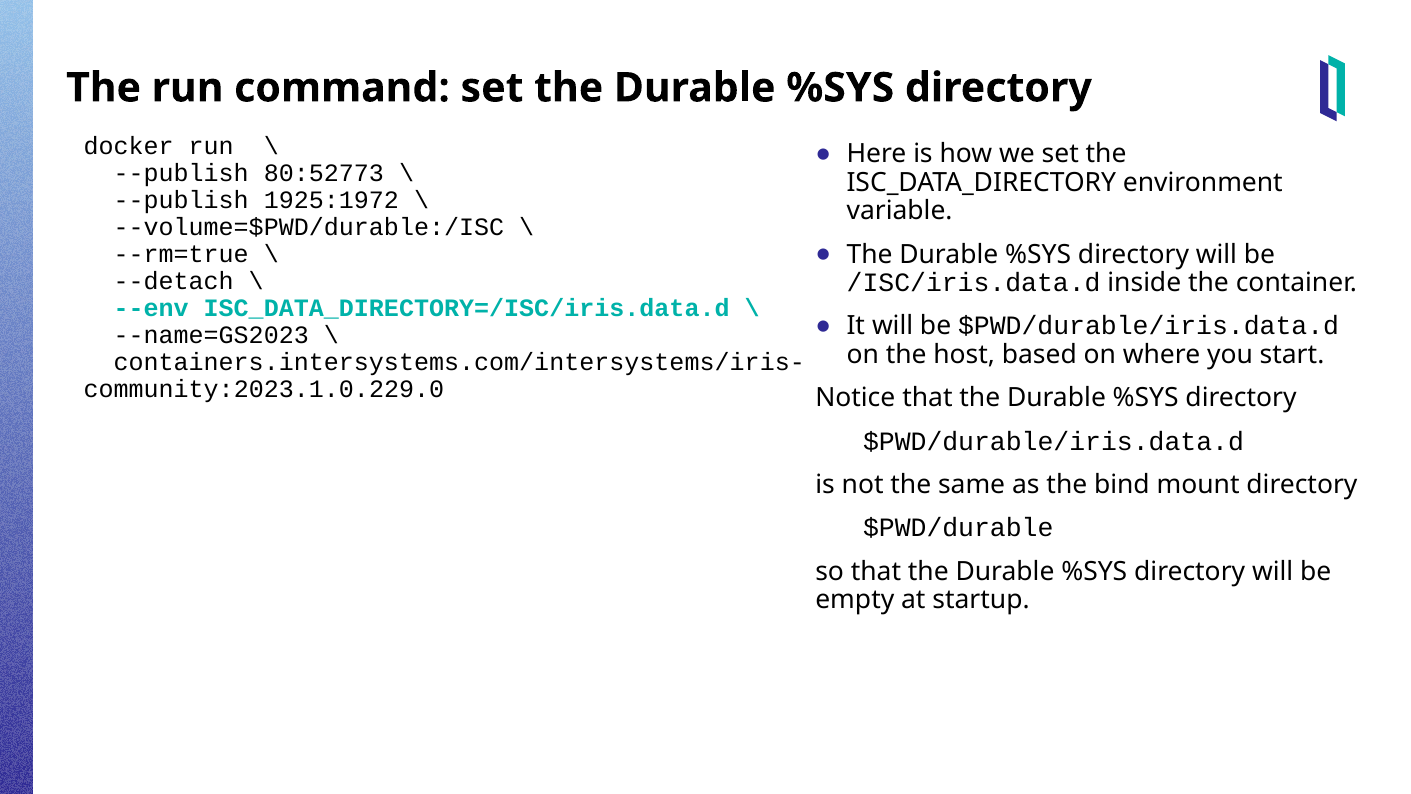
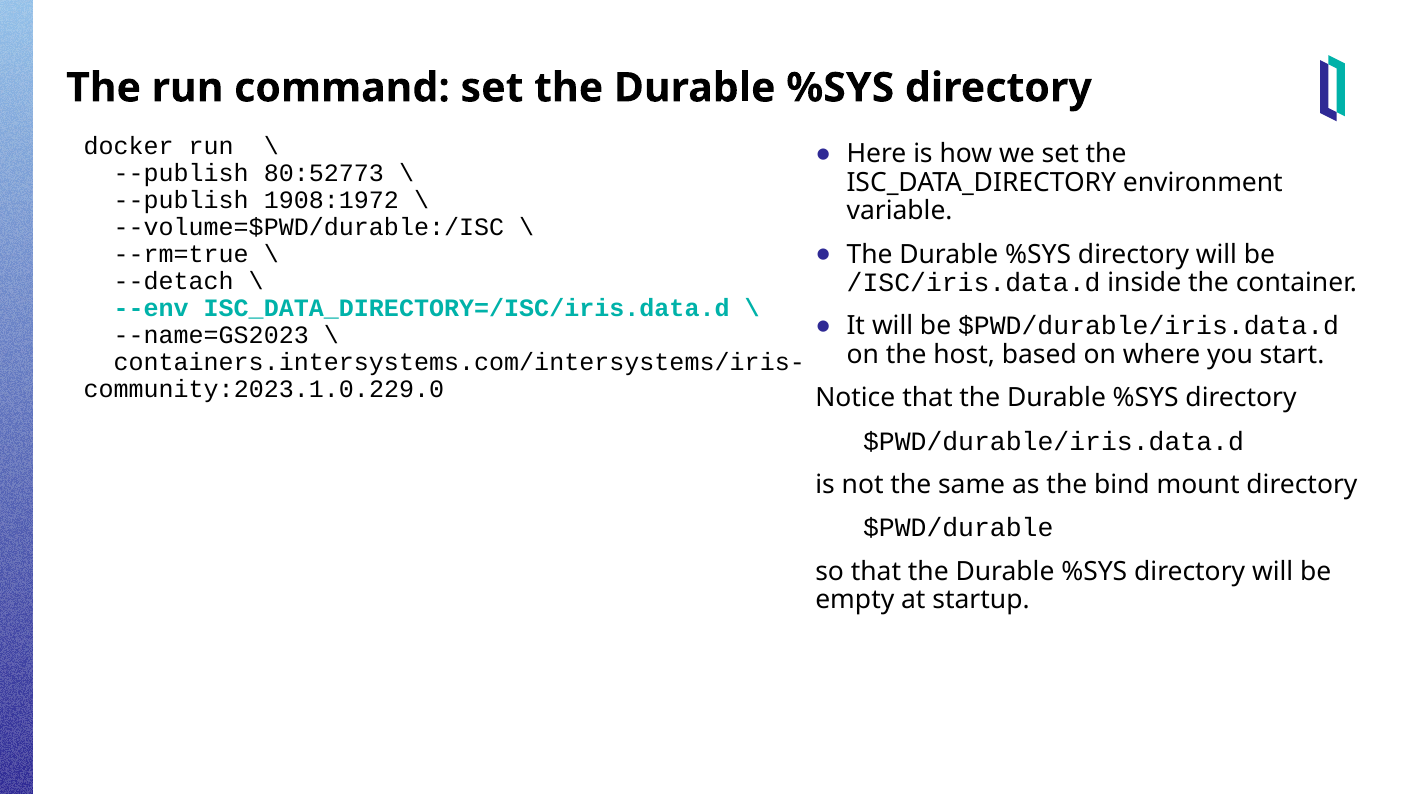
1925:1972: 1925:1972 -> 1908:1972
